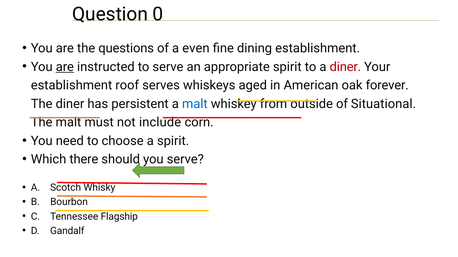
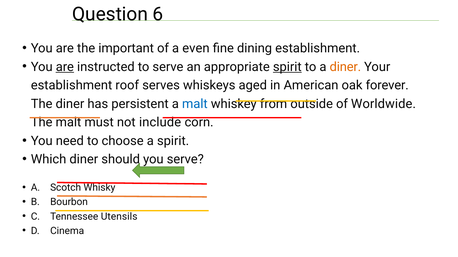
0: 0 -> 6
questions: questions -> important
spirit at (287, 67) underline: none -> present
diner at (345, 67) colour: red -> orange
Situational: Situational -> Worldwide
Which there: there -> diner
Flagship: Flagship -> Utensils
Gandalf: Gandalf -> Cinema
